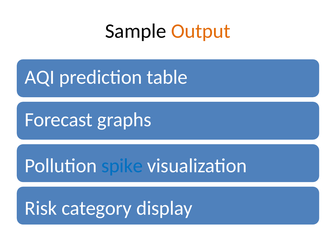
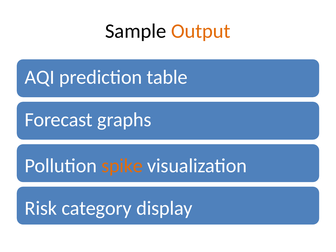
spike colour: blue -> orange
